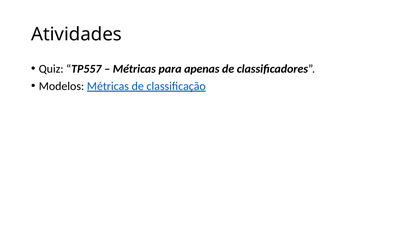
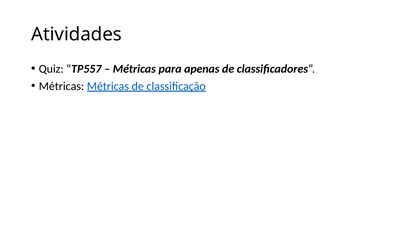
Modelos at (61, 86): Modelos -> Métricas
